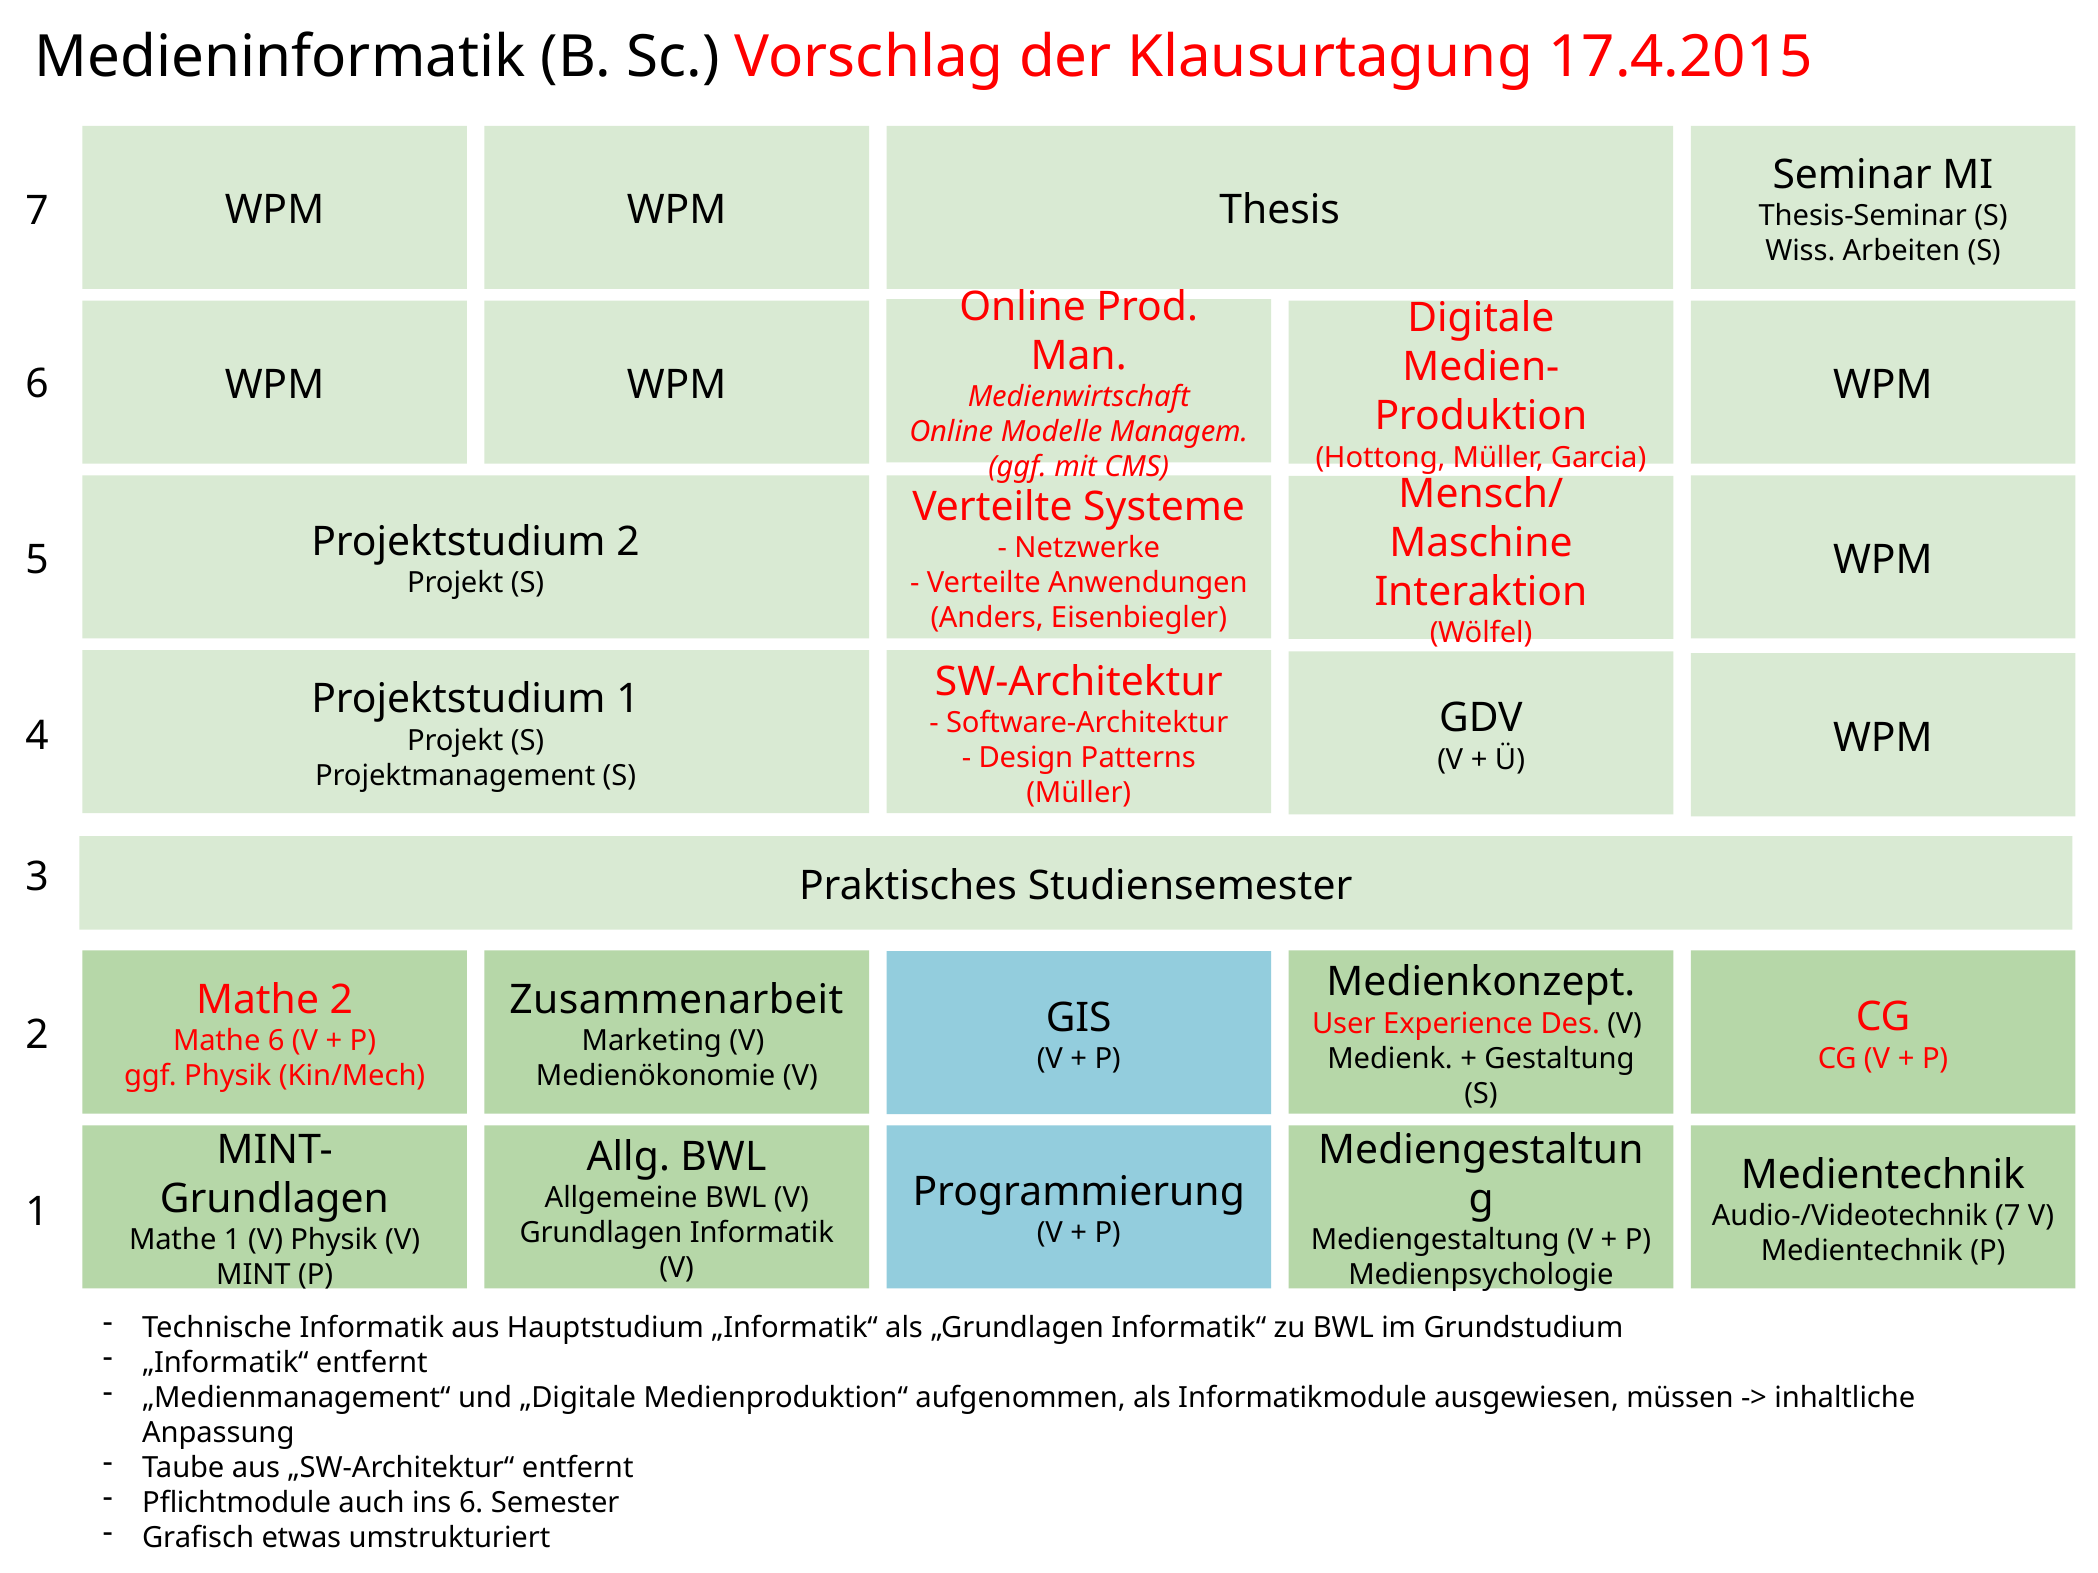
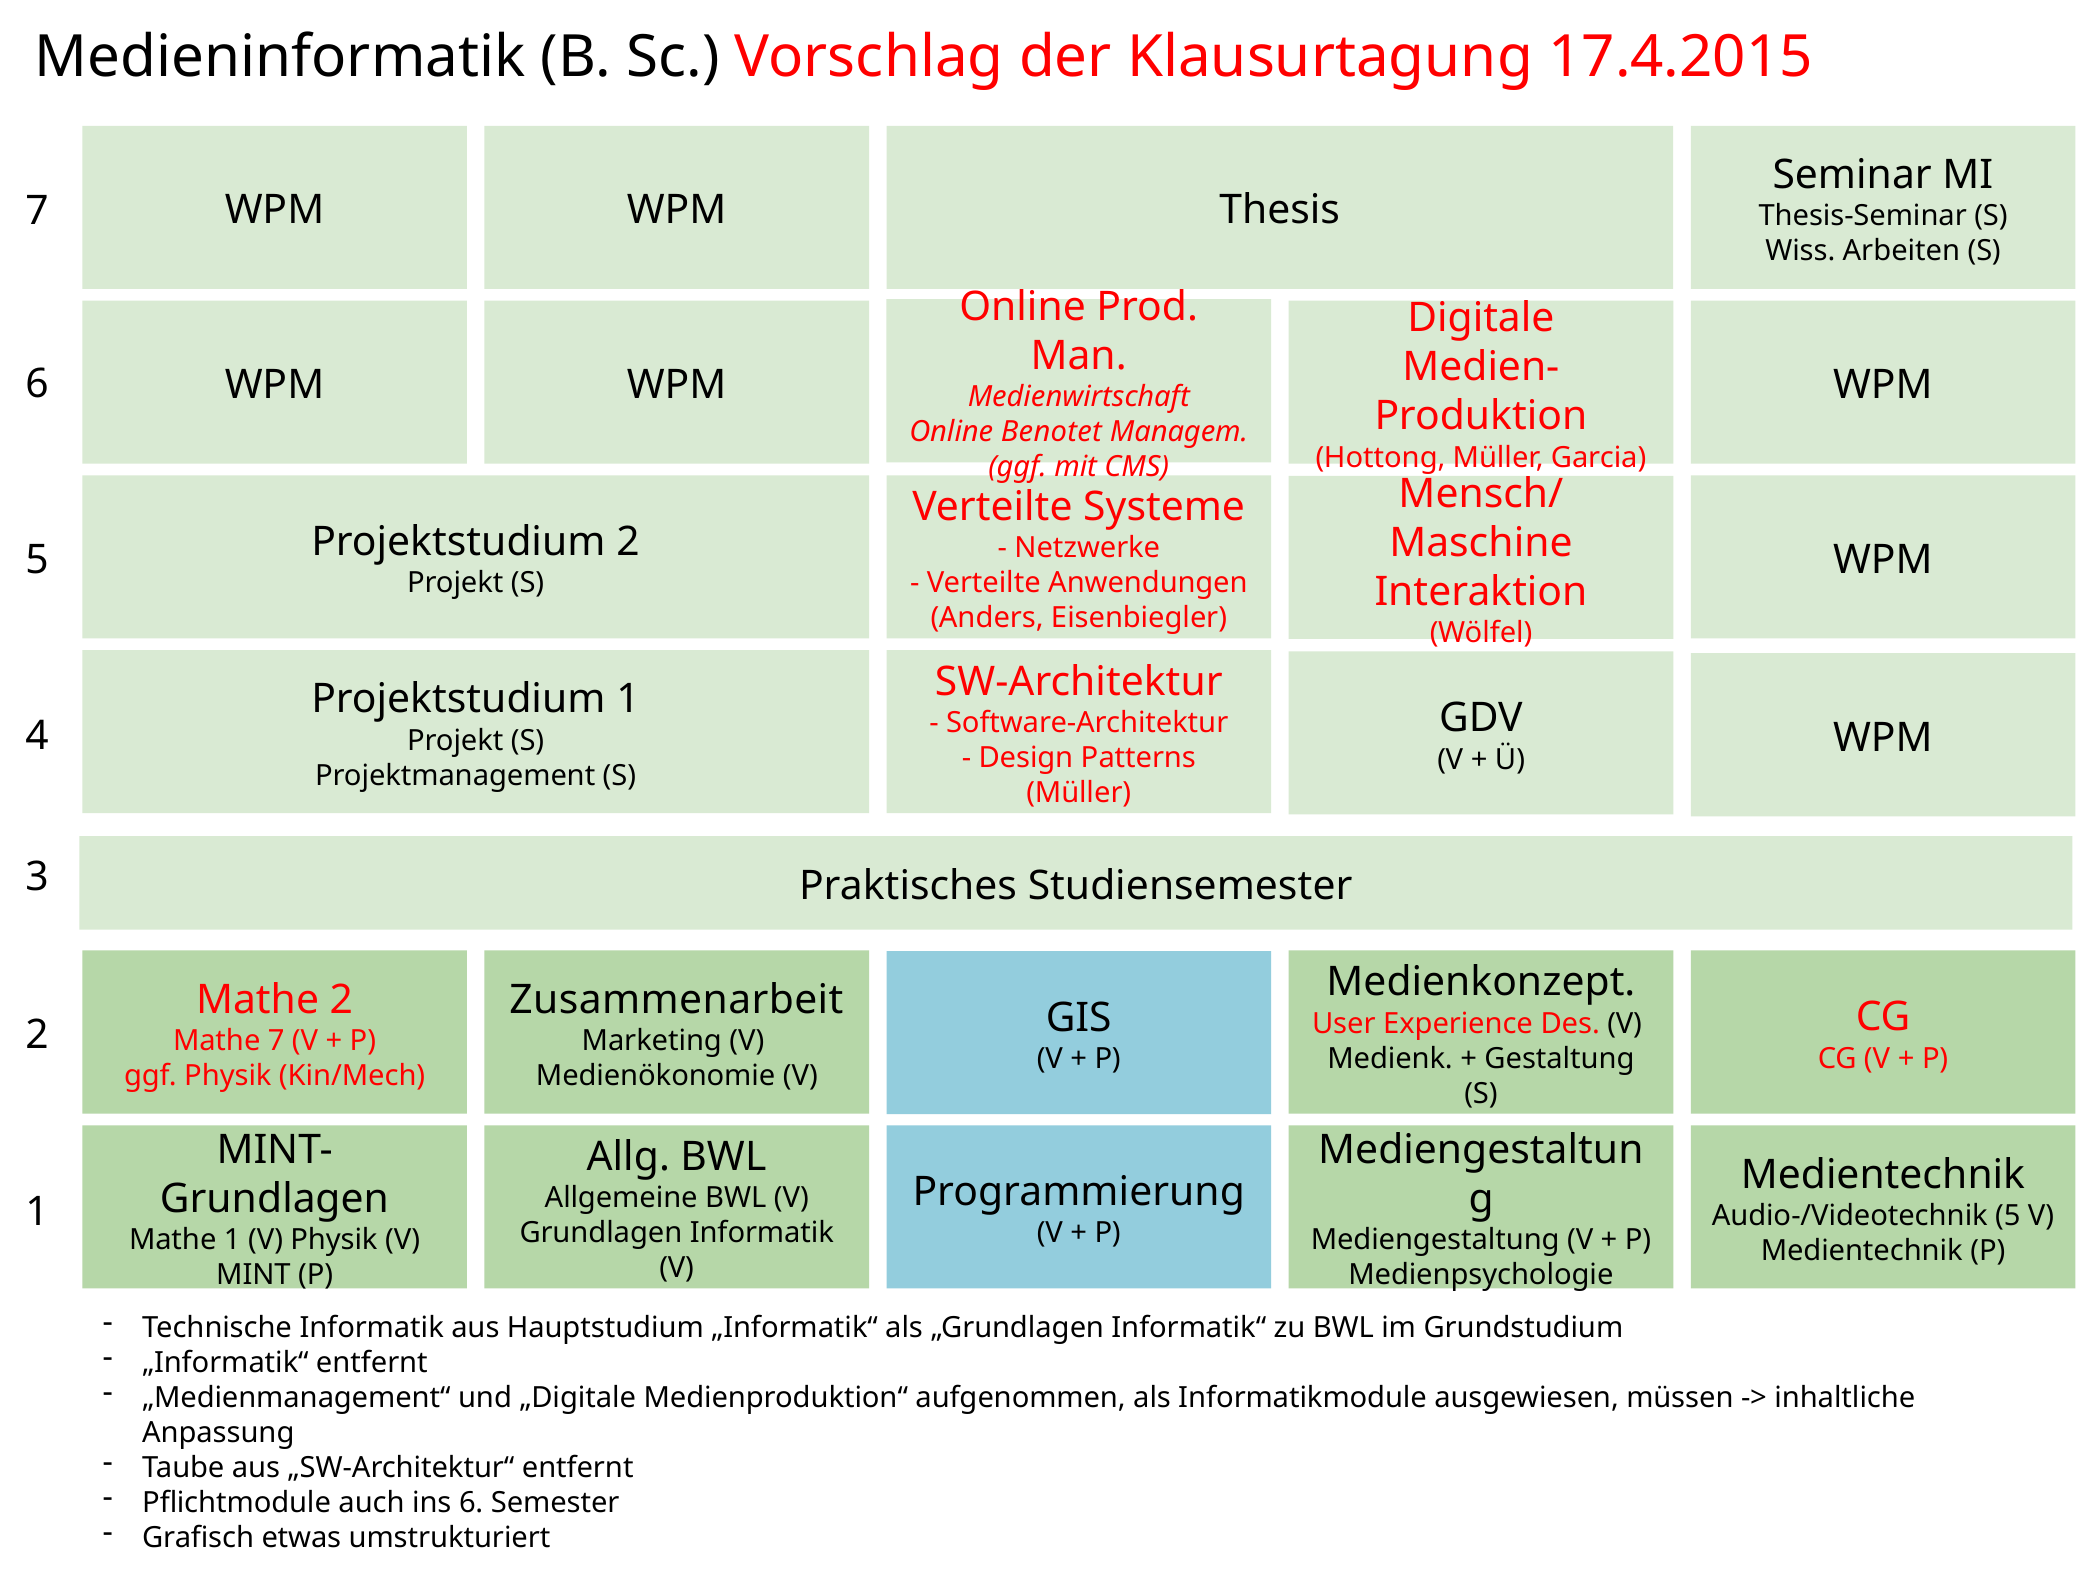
Modelle: Modelle -> Benotet
Mathe 6: 6 -> 7
Audio-/Videotechnik 7: 7 -> 5
